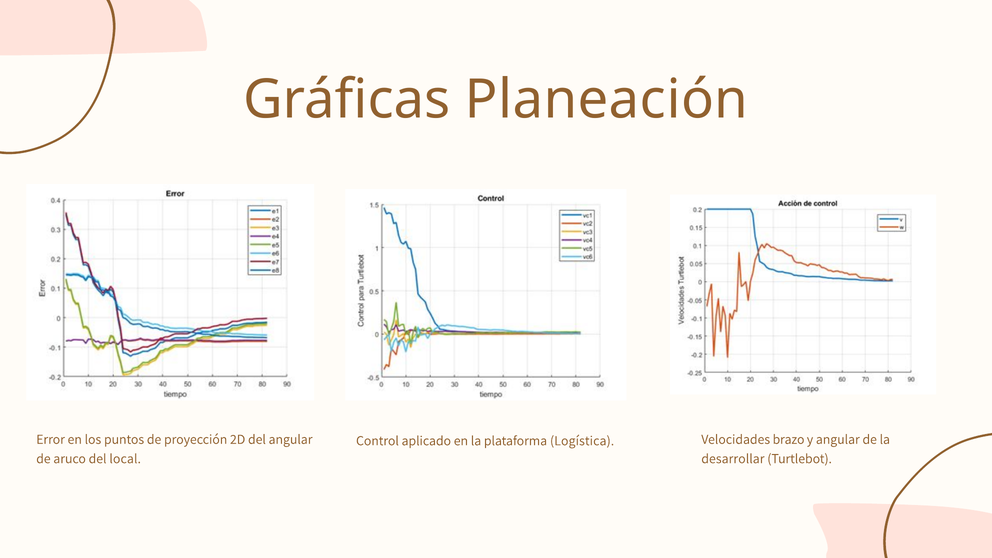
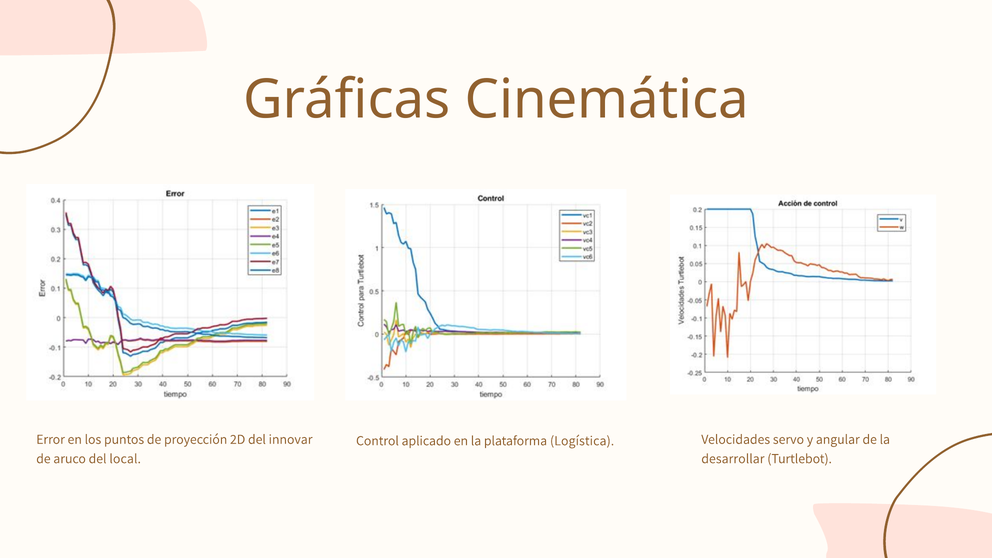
Planeación: Planeación -> Cinemática
del angular: angular -> innovar
brazo: brazo -> servo
